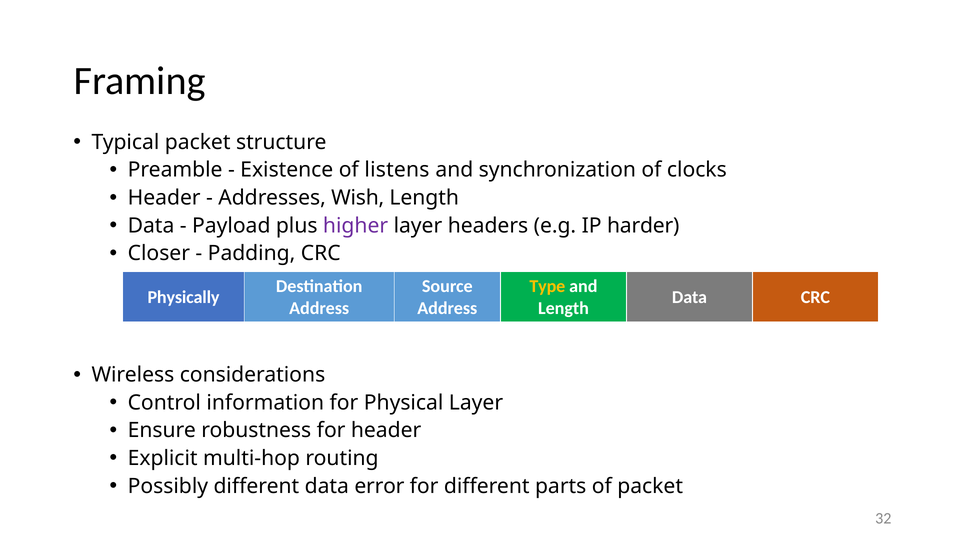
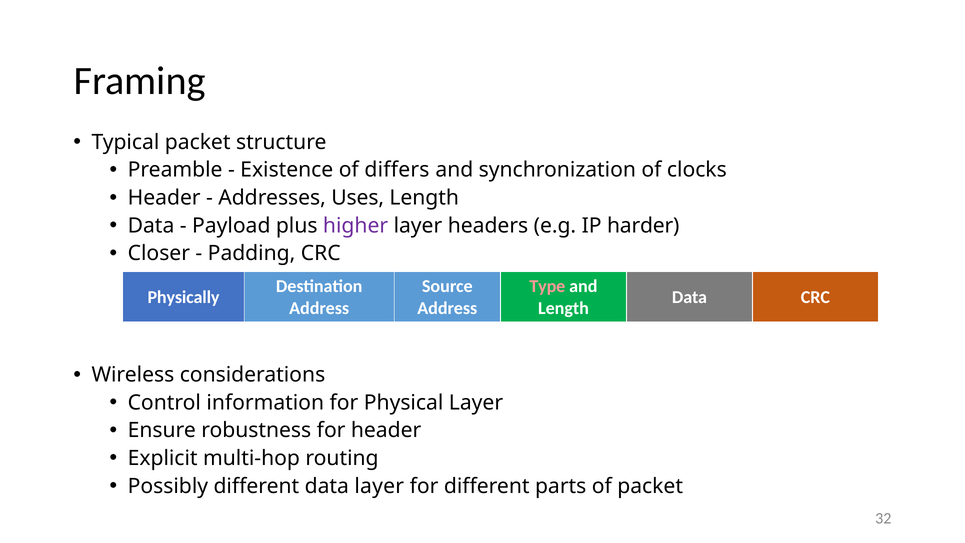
listens: listens -> differs
Wish: Wish -> Uses
Type colour: yellow -> pink
data error: error -> layer
